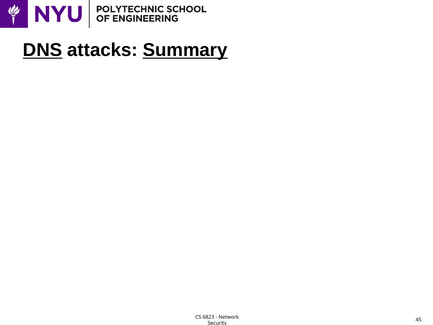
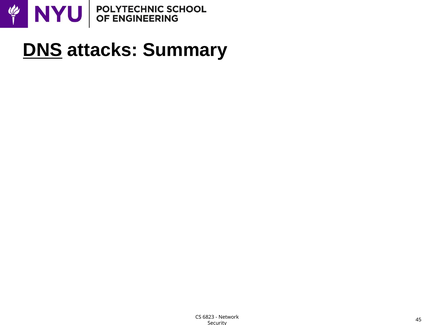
Summary underline: present -> none
